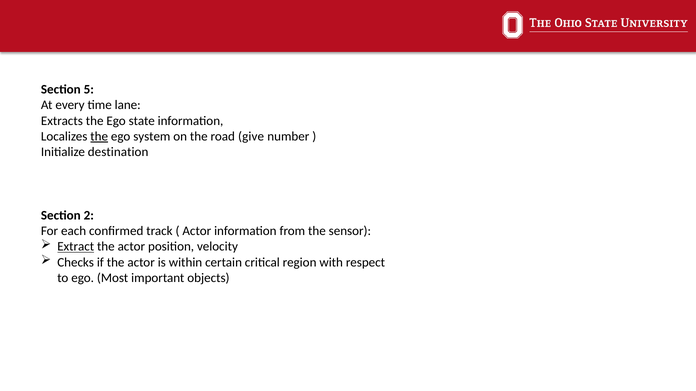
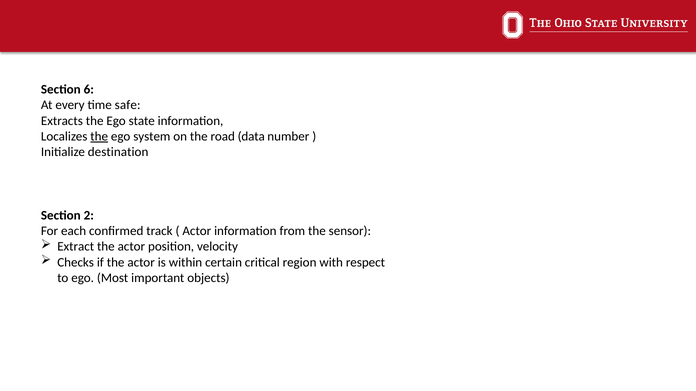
5: 5 -> 6
lane: lane -> safe
give: give -> data
Extract underline: present -> none
